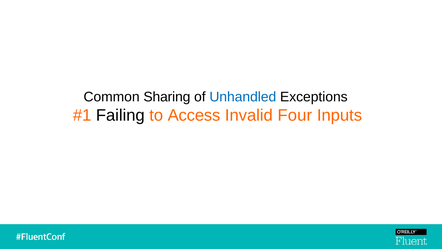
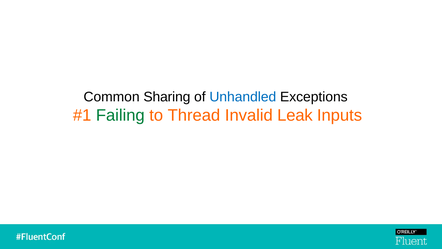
Failing colour: black -> green
Access: Access -> Thread
Four: Four -> Leak
